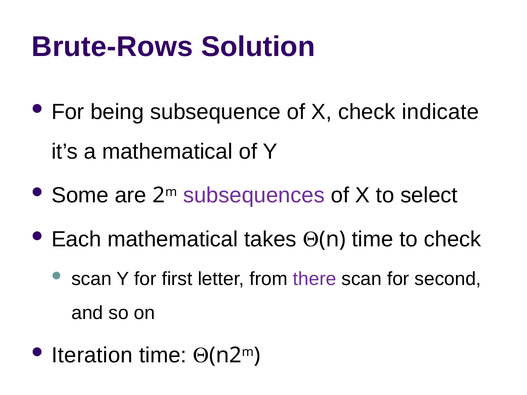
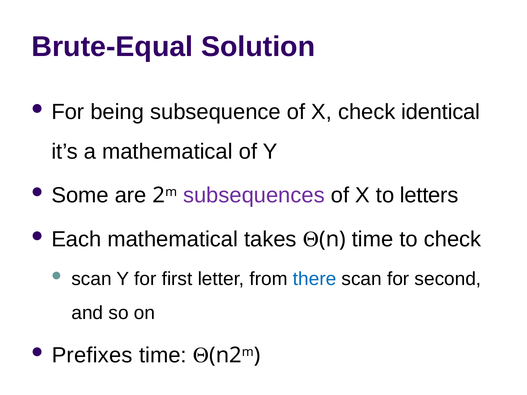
Brute-Rows: Brute-Rows -> Brute-Equal
indicate: indicate -> identical
select: select -> letters
there colour: purple -> blue
Iteration: Iteration -> Prefixes
